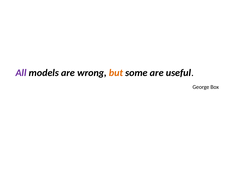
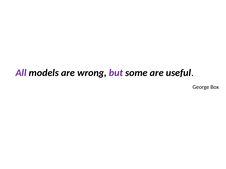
but colour: orange -> purple
